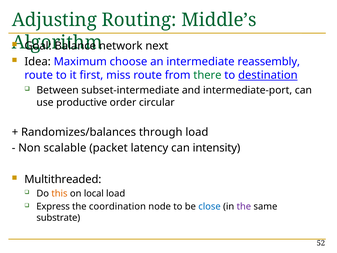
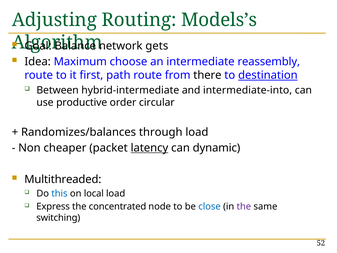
Middle’s: Middle’s -> Models’s
next: next -> gets
miss: miss -> path
there colour: green -> black
subset-intermediate: subset-intermediate -> hybrid-intermediate
intermediate-port: intermediate-port -> intermediate-into
scalable: scalable -> cheaper
latency underline: none -> present
intensity: intensity -> dynamic
this colour: orange -> blue
coordination: coordination -> concentrated
substrate: substrate -> switching
